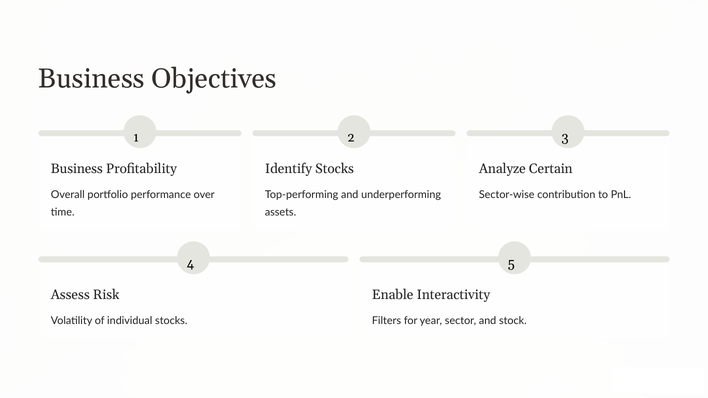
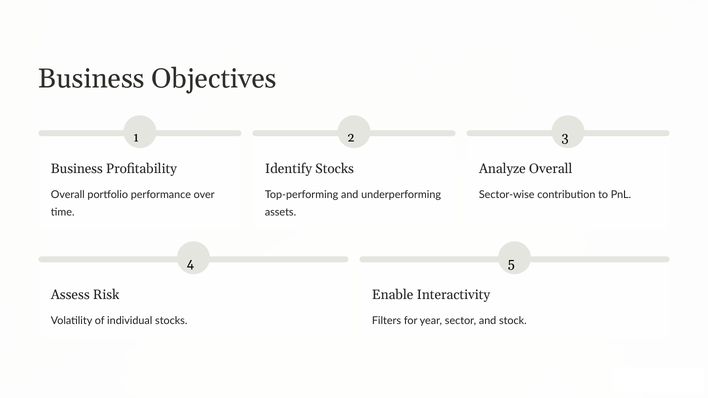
Analyze Certain: Certain -> Overall
